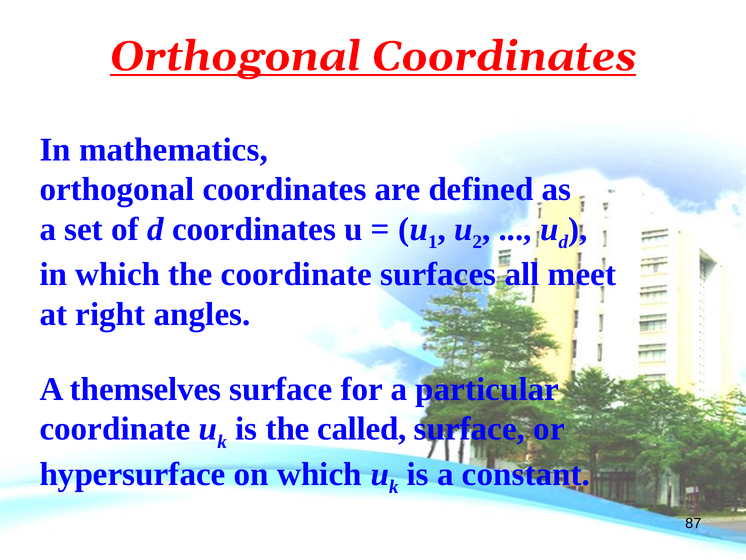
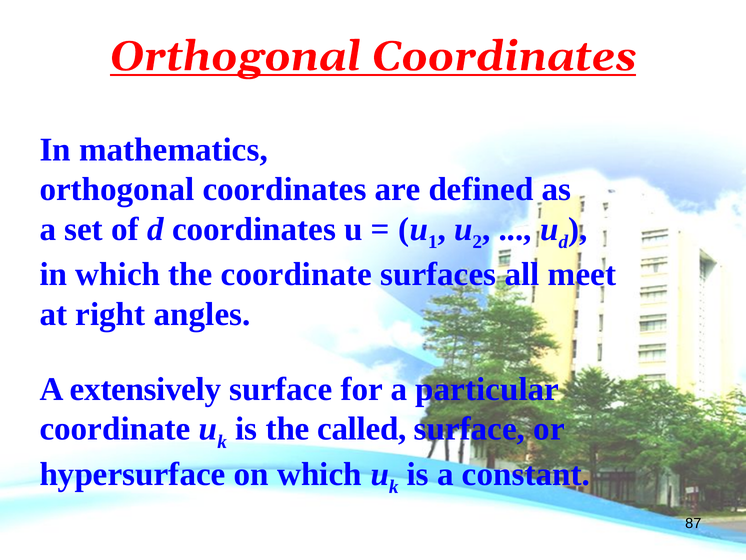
themselves: themselves -> extensively
